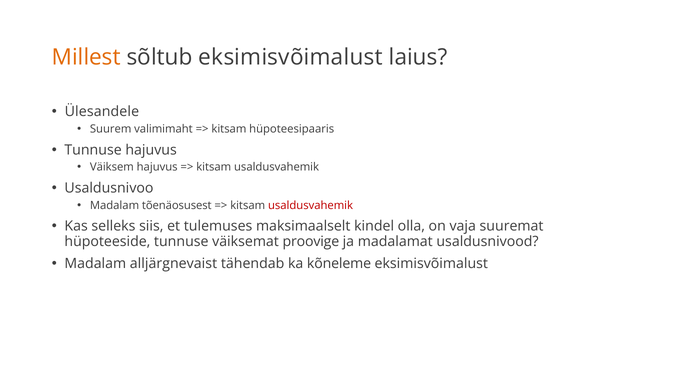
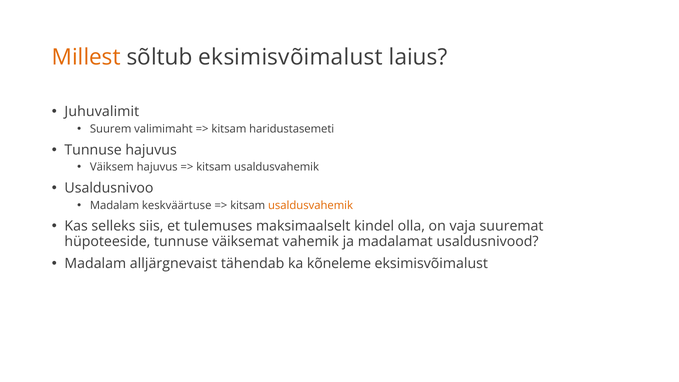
Ülesandele: Ülesandele -> Juhuvalimit
hüpoteesipaaris: hüpoteesipaaris -> haridustasemeti
tõenäosusest: tõenäosusest -> keskväärtuse
usaldusvahemik at (311, 205) colour: red -> orange
proovige: proovige -> vahemik
